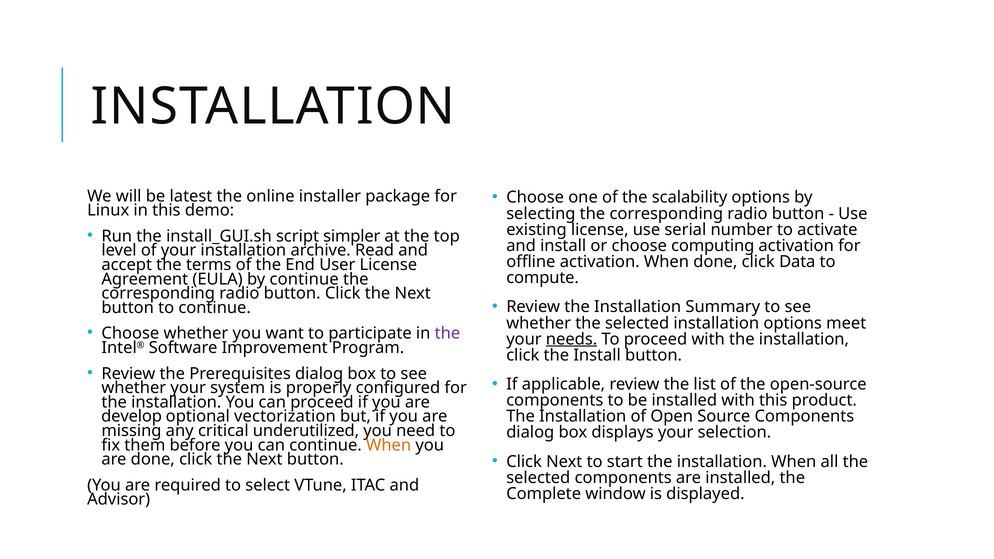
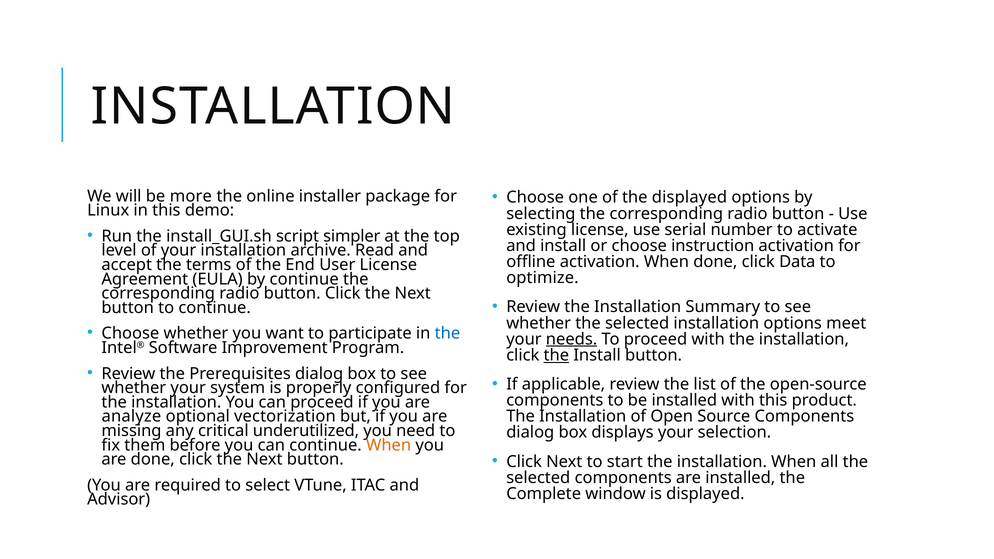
the scalability: scalability -> displayed
latest: latest -> more
computing: computing -> instruction
compute: compute -> optimize
the at (447, 334) colour: purple -> blue
the at (556, 355) underline: none -> present
develop: develop -> analyze
